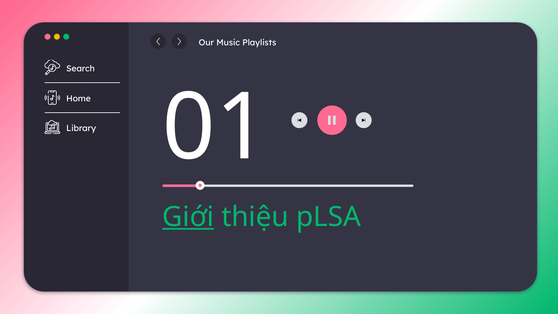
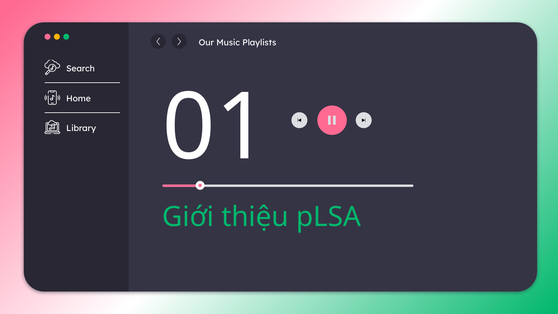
Giới underline: present -> none
